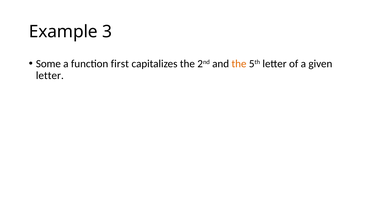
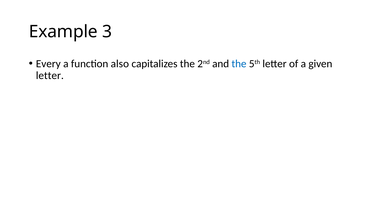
Some: Some -> Every
first: first -> also
the at (239, 64) colour: orange -> blue
